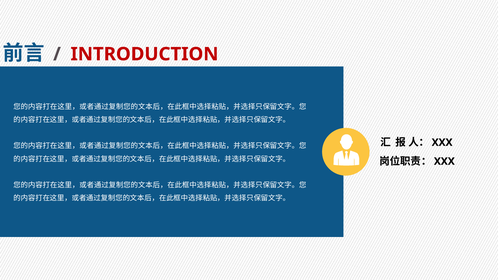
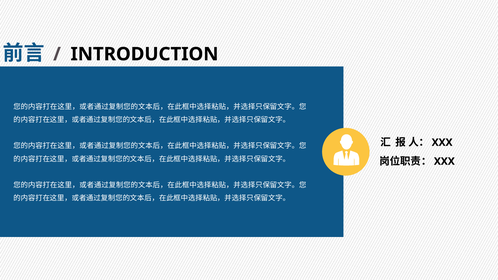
INTRODUCTION colour: red -> black
